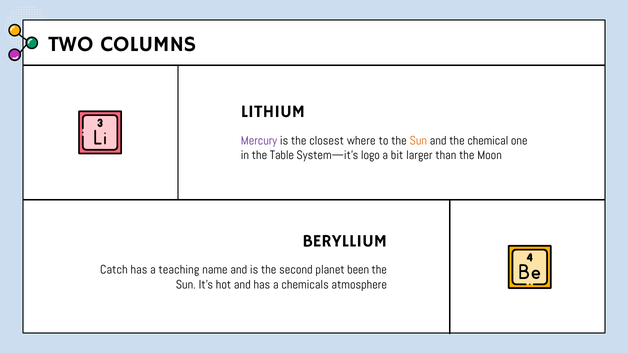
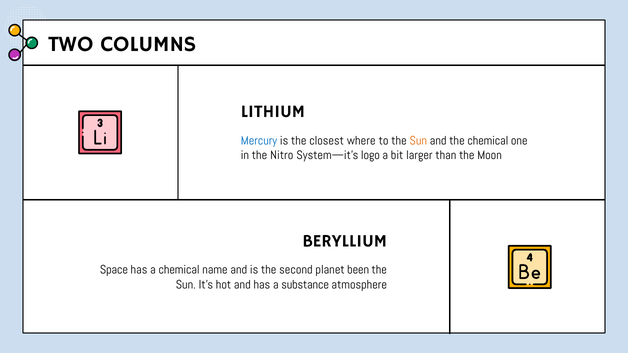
Mercury colour: purple -> blue
Table: Table -> Nitro
Catch: Catch -> Space
a teaching: teaching -> chemical
chemicals: chemicals -> substance
